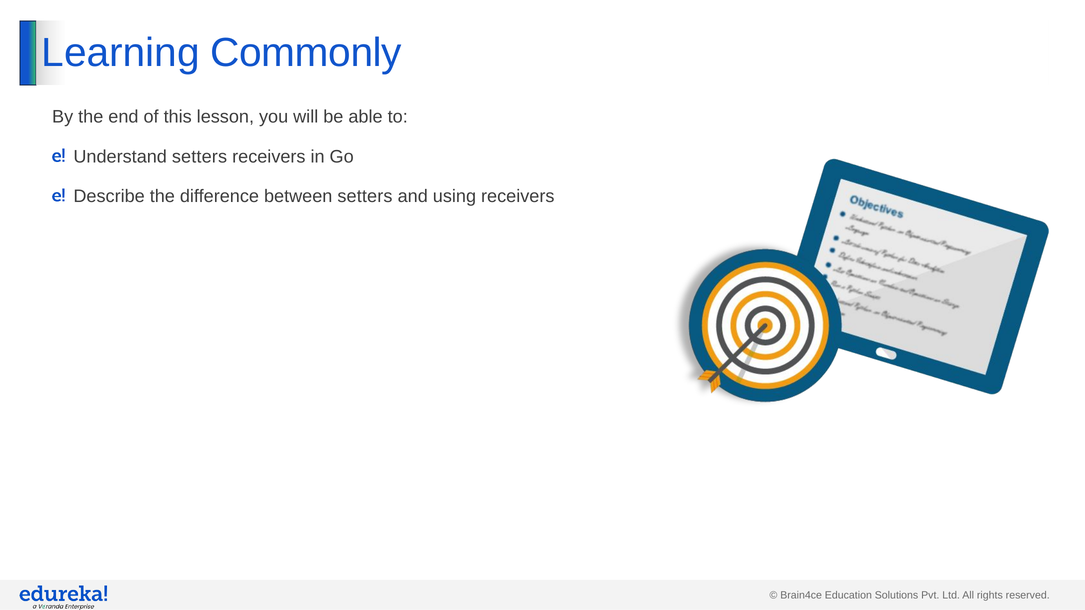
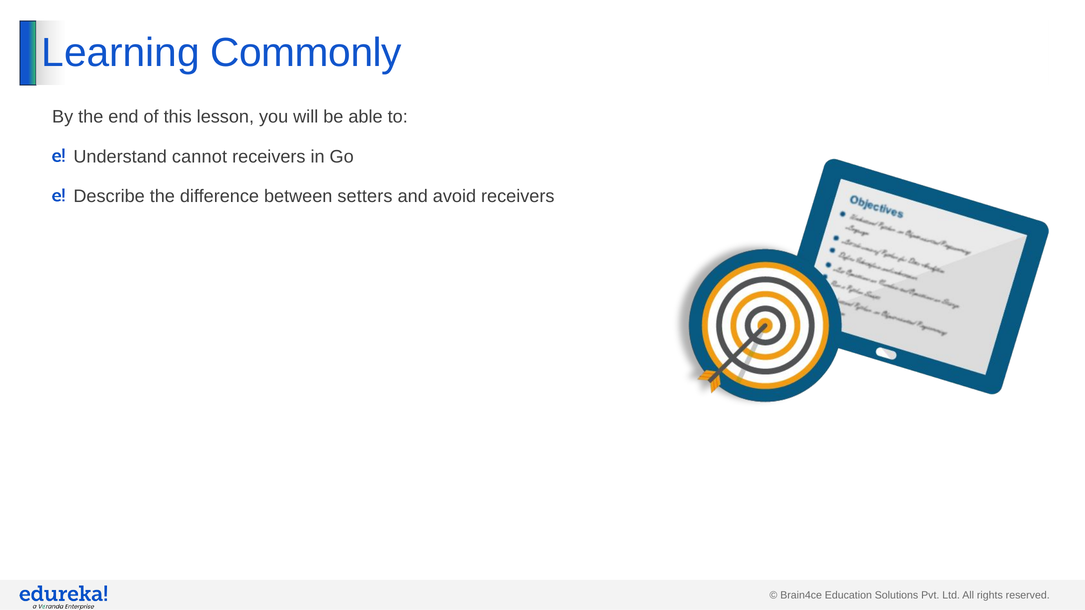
Understand setters: setters -> cannot
using: using -> avoid
